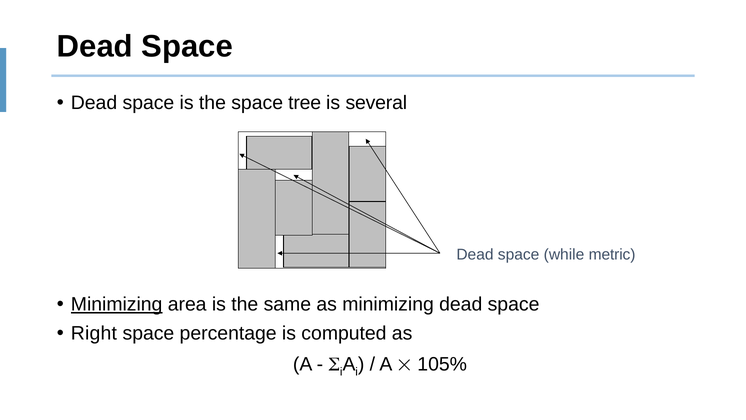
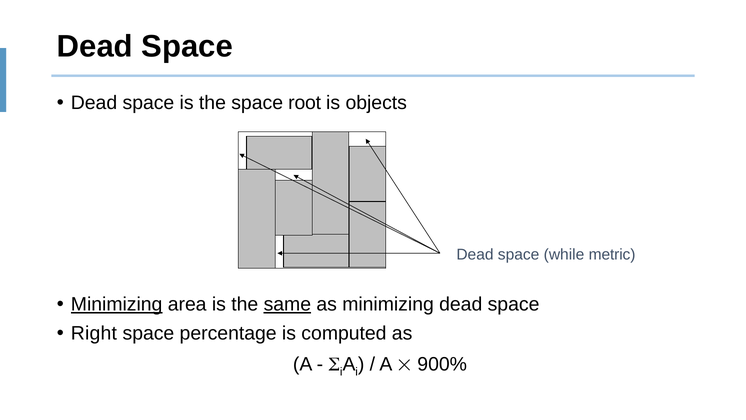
tree: tree -> root
several: several -> objects
same underline: none -> present
105%: 105% -> 900%
